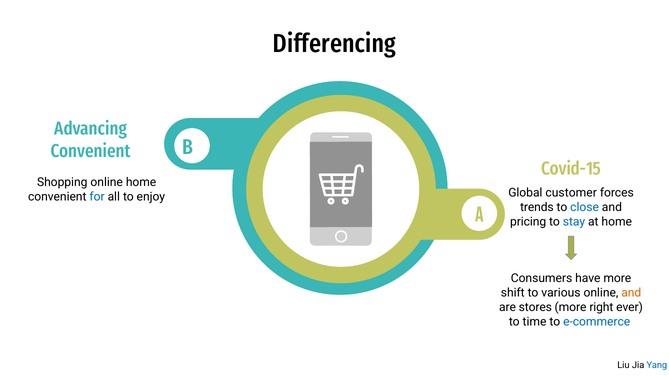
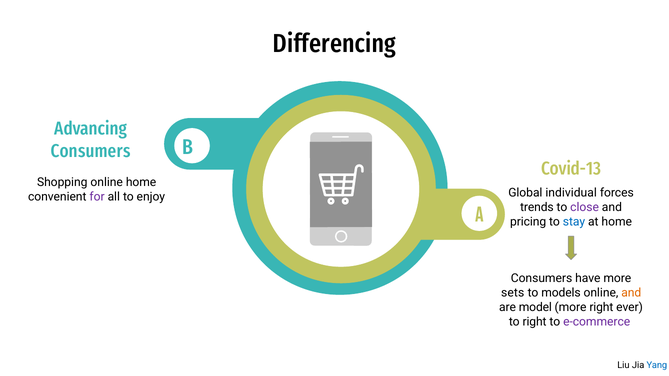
Convenient at (91, 151): Convenient -> Consumers
Covid-15: Covid-15 -> Covid-13
customer: customer -> individual
for colour: blue -> purple
close colour: blue -> purple
shift: shift -> sets
various: various -> models
stores: stores -> model
to time: time -> right
e-commerce colour: blue -> purple
